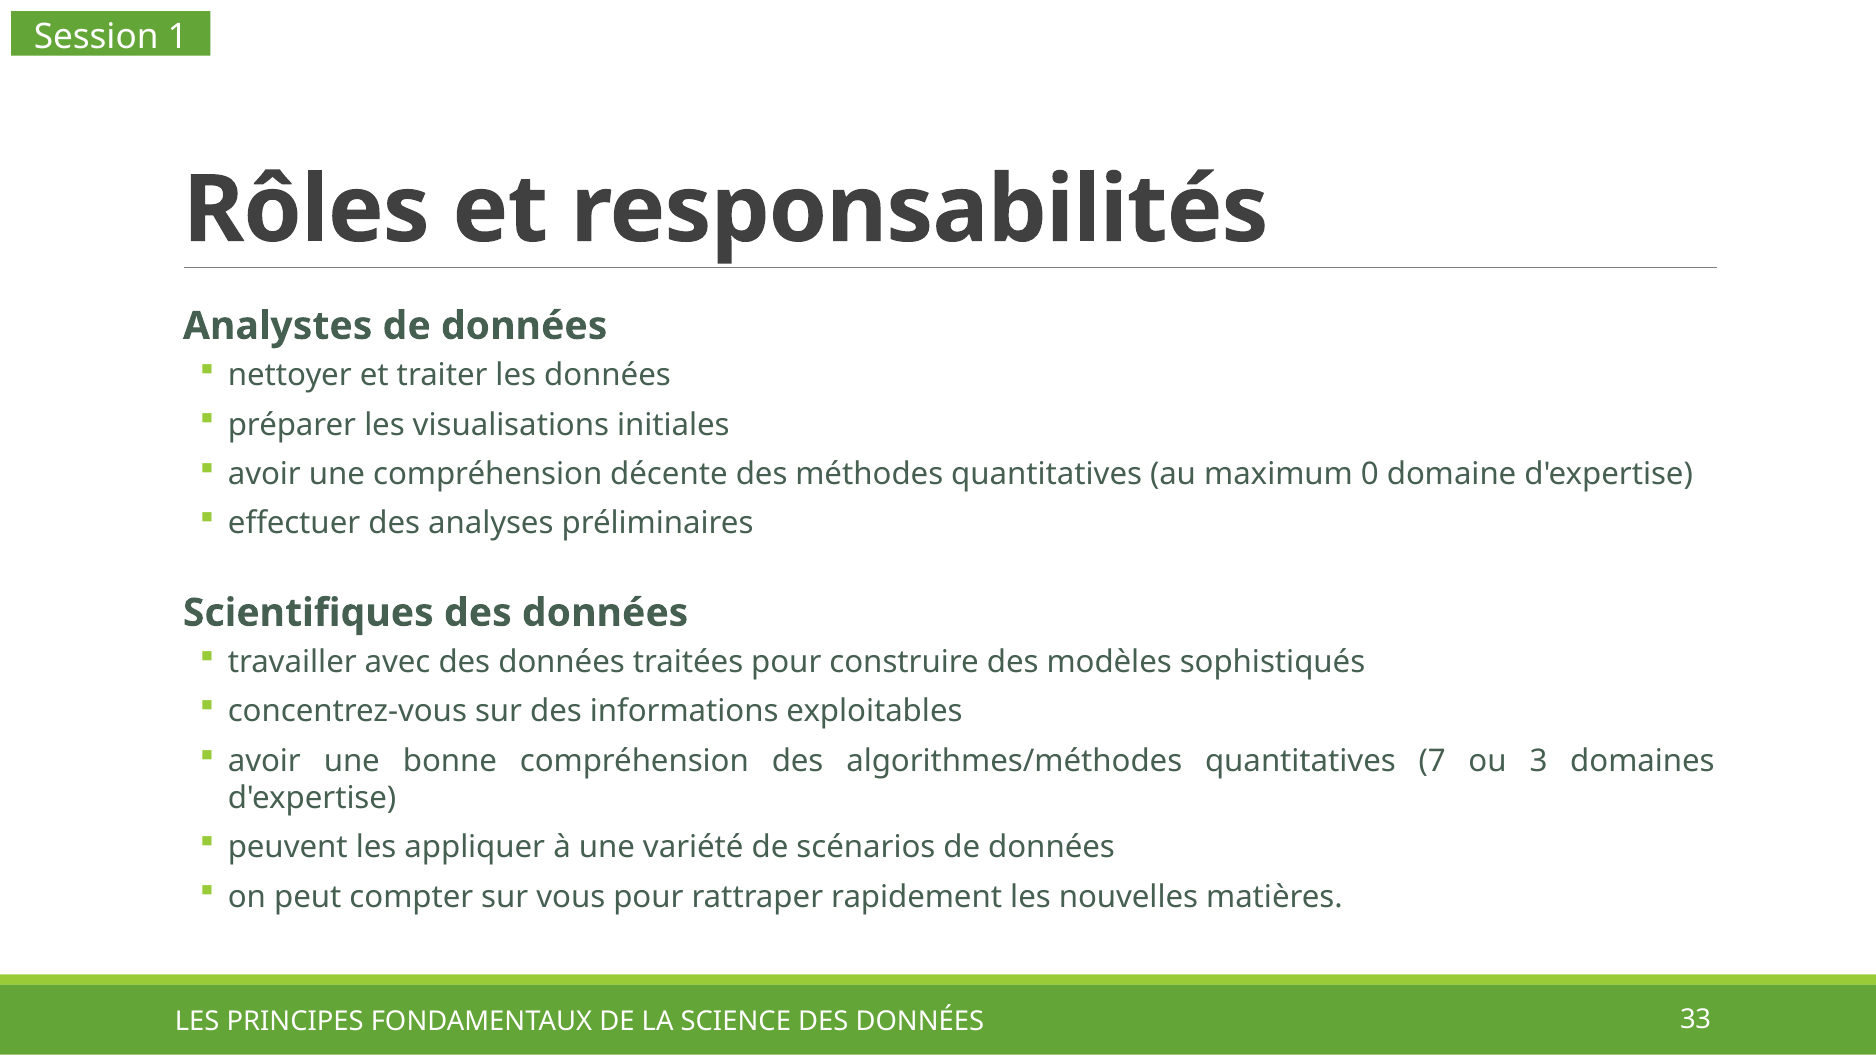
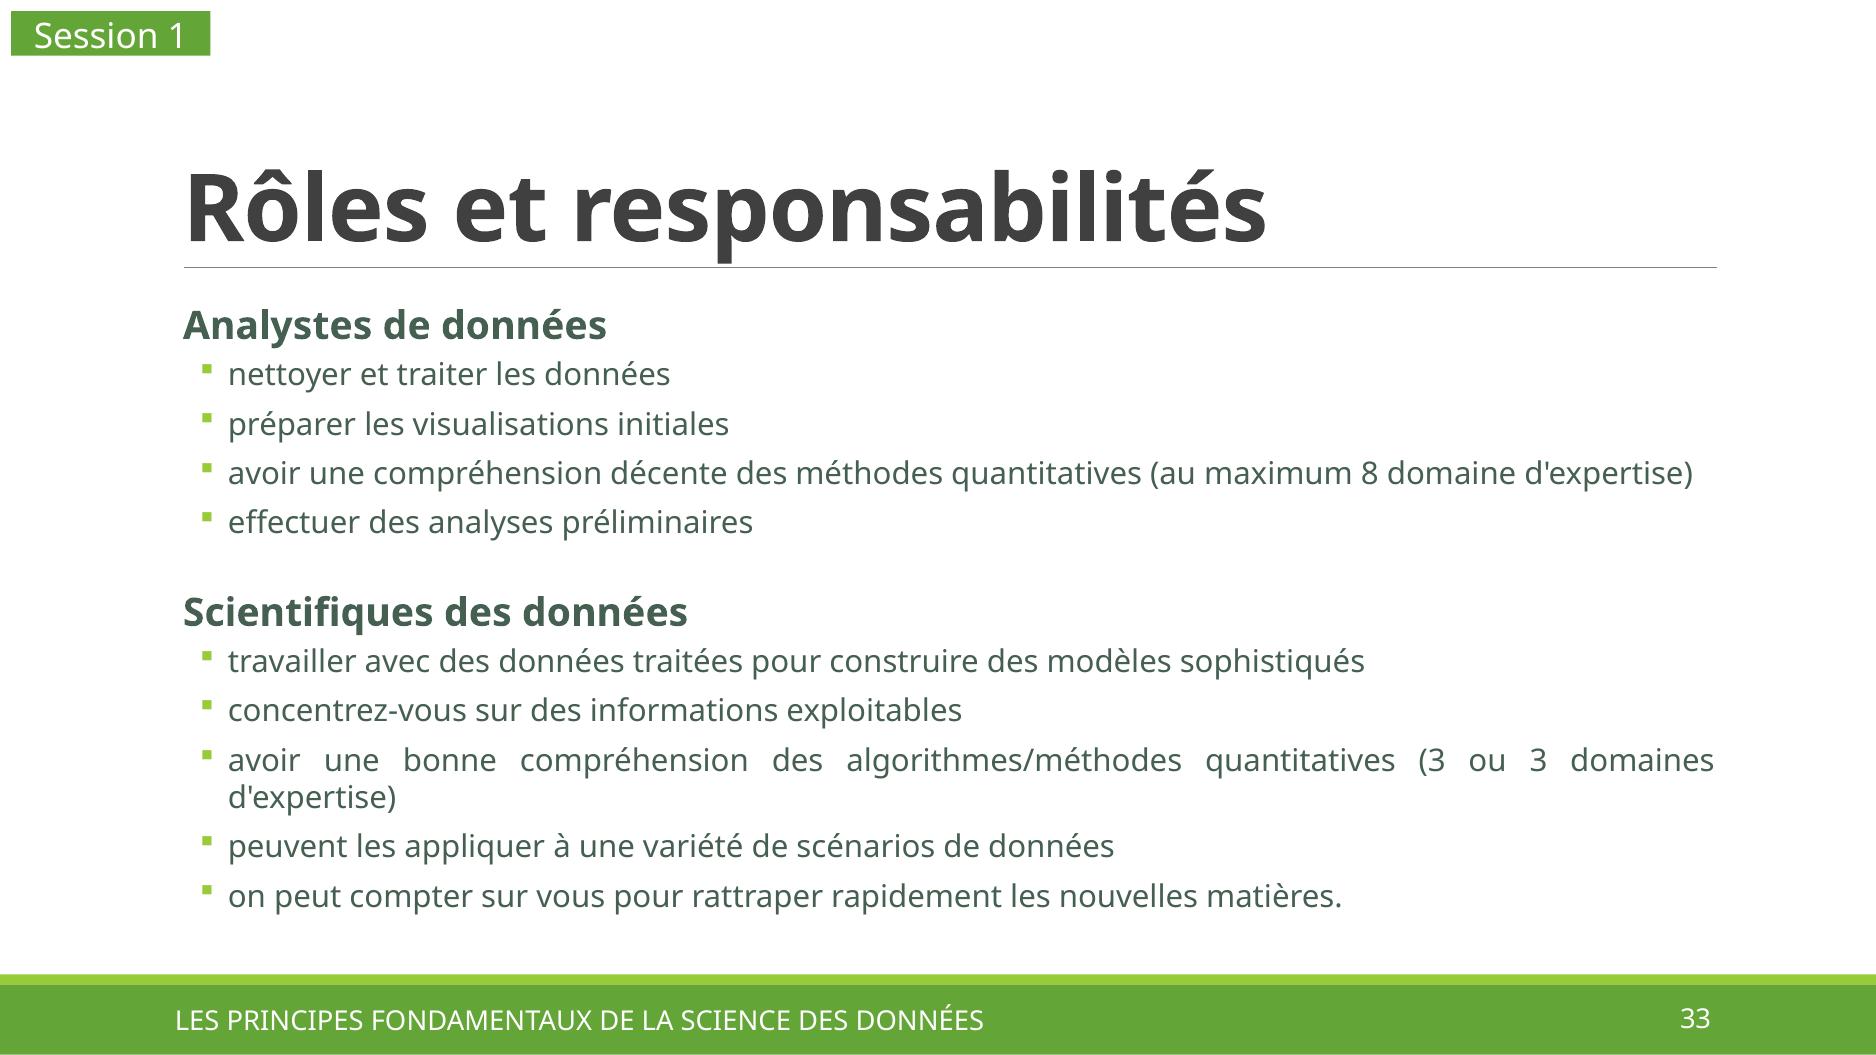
0: 0 -> 8
quantitatives 7: 7 -> 3
